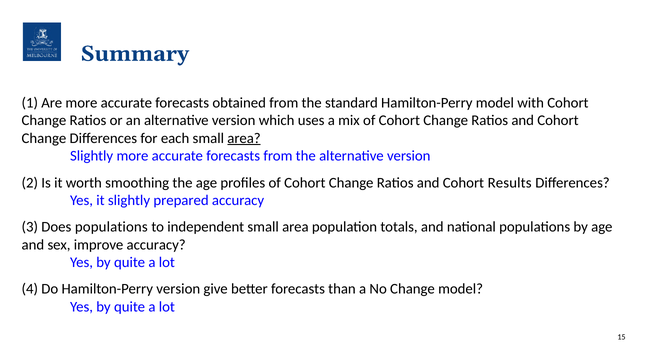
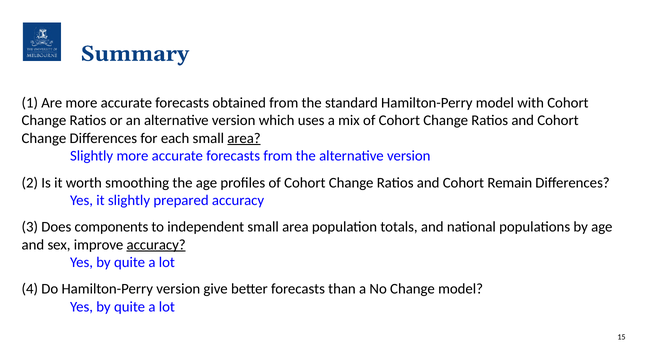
Results: Results -> Remain
Does populations: populations -> components
accuracy at (156, 245) underline: none -> present
